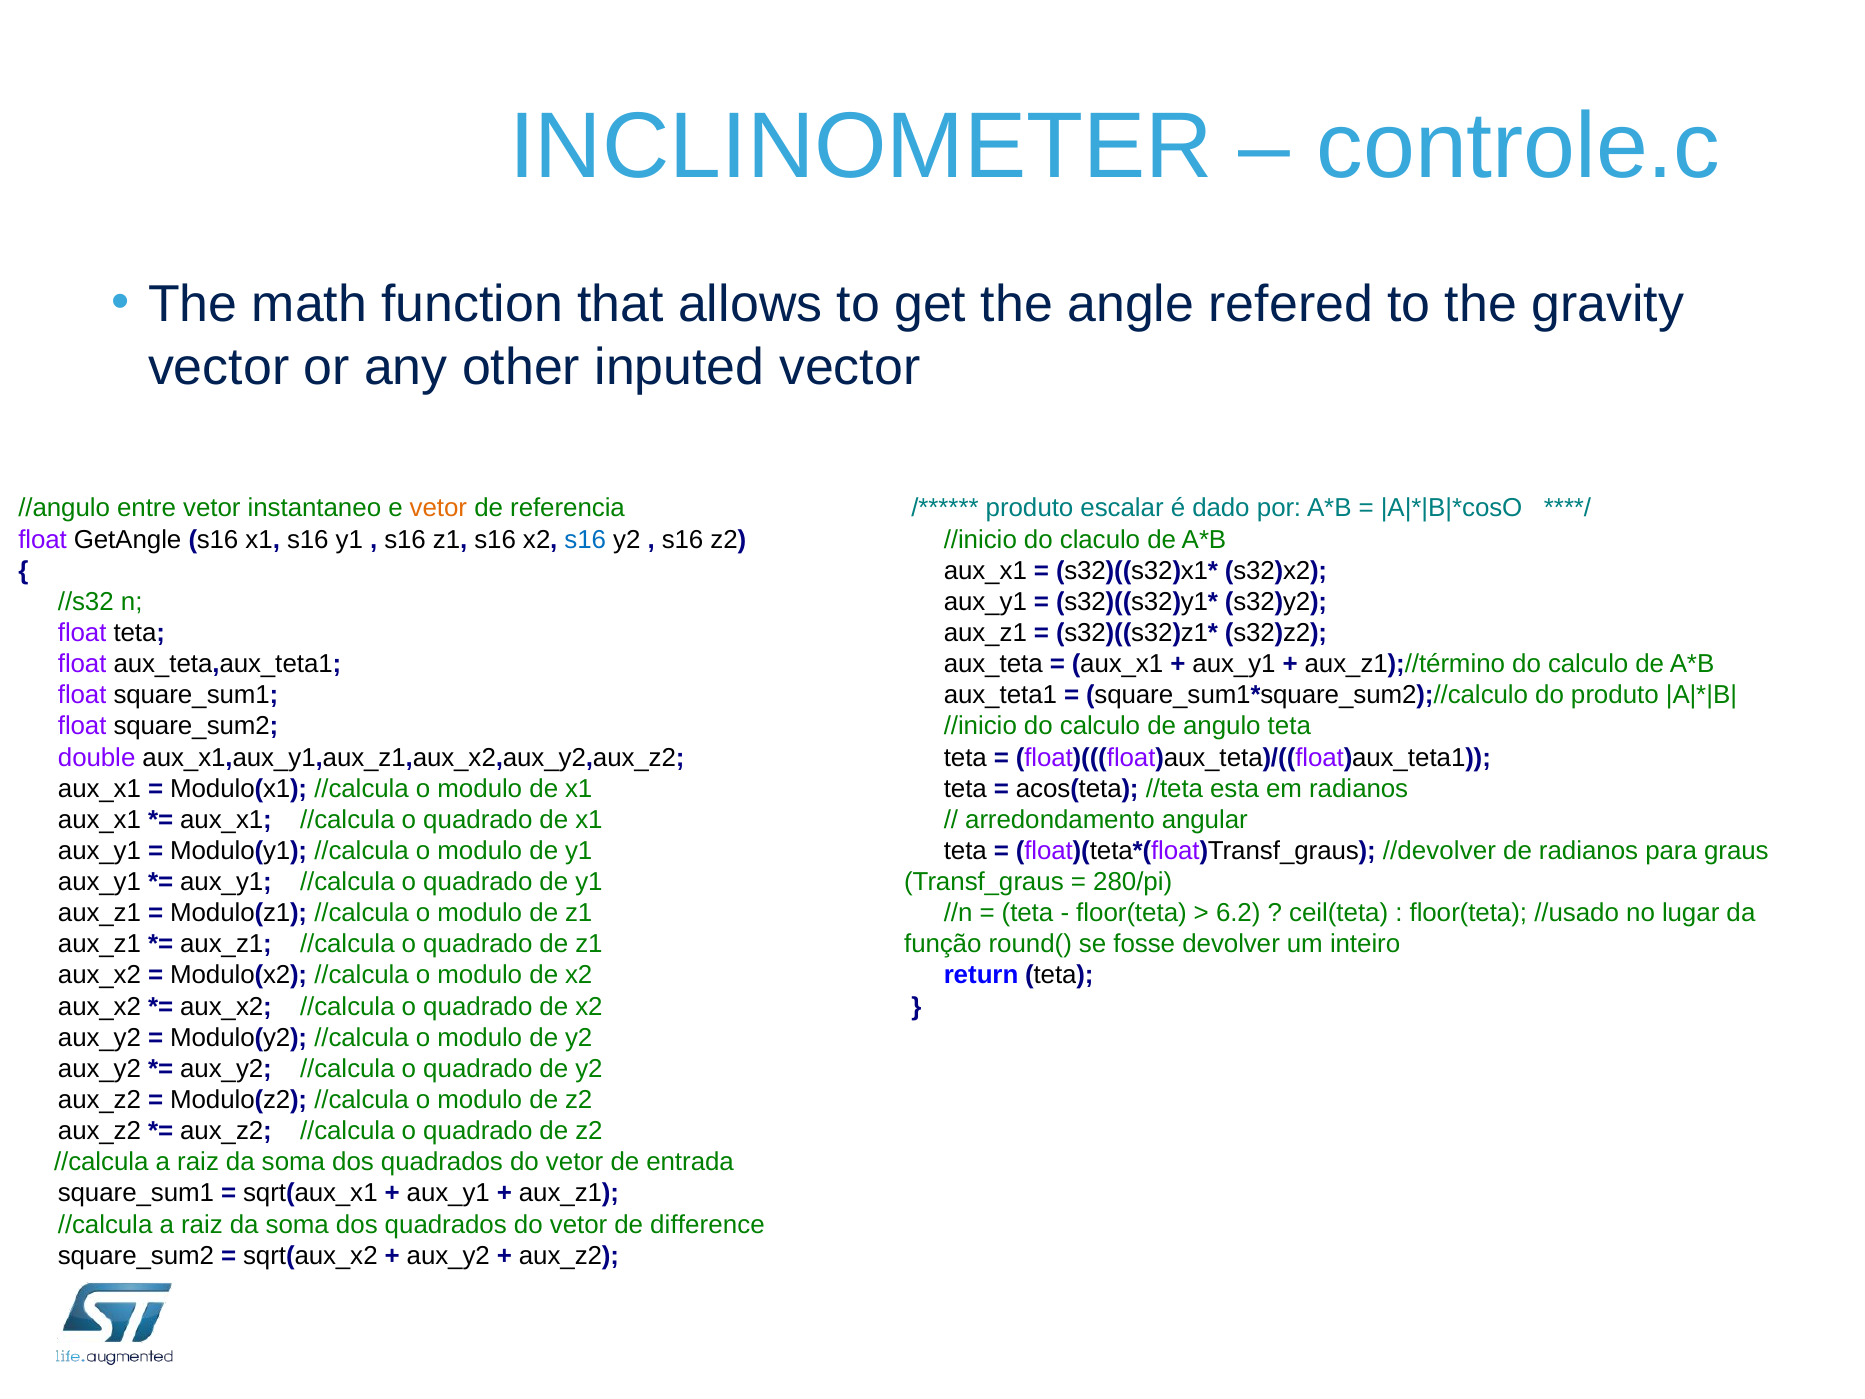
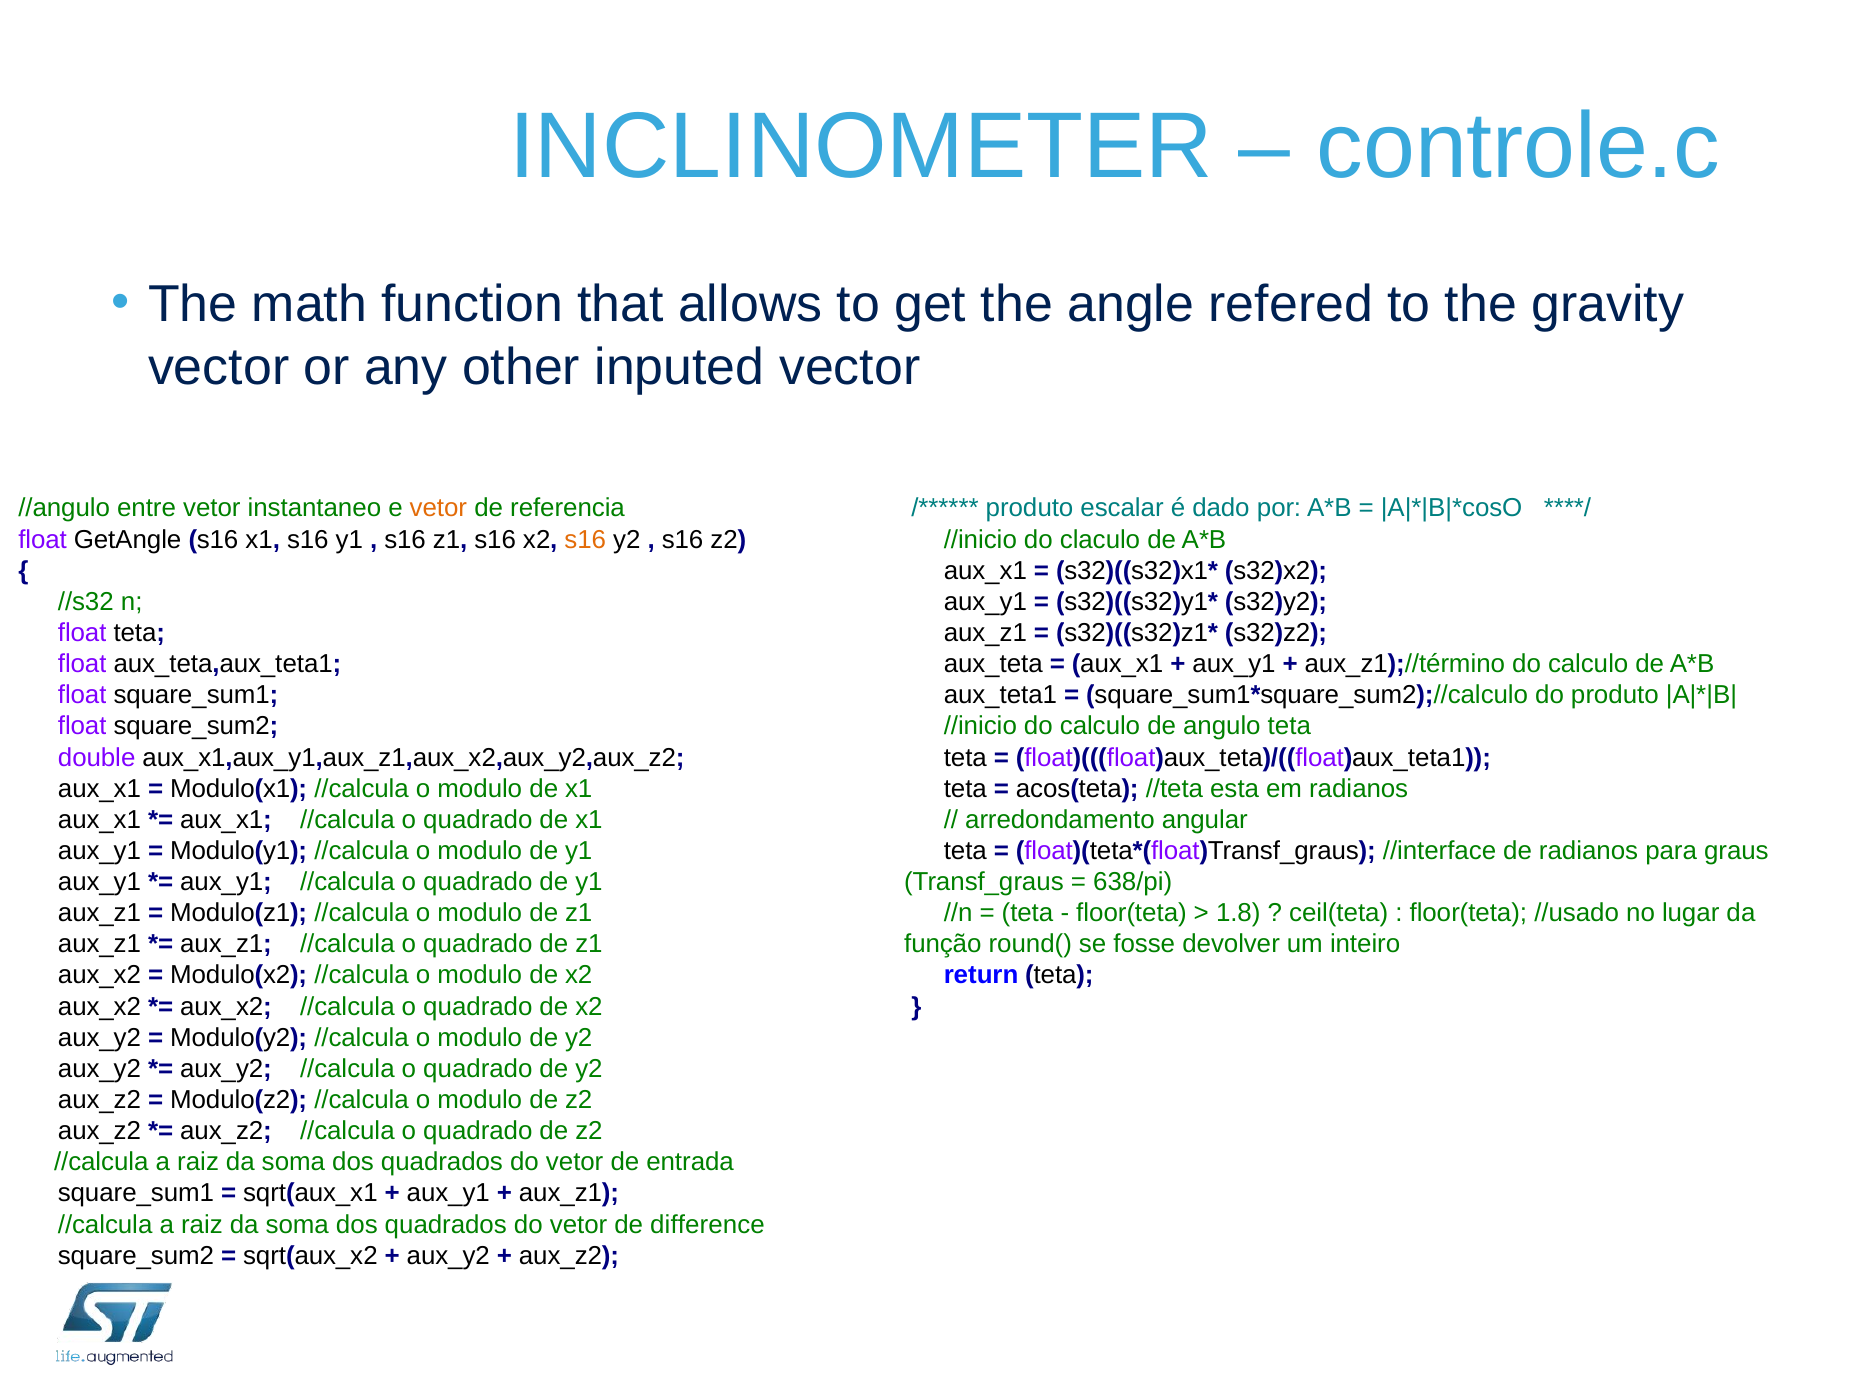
s16 at (585, 539) colour: blue -> orange
//devolver: //devolver -> //interface
280/pi: 280/pi -> 638/pi
6.2: 6.2 -> 1.8
